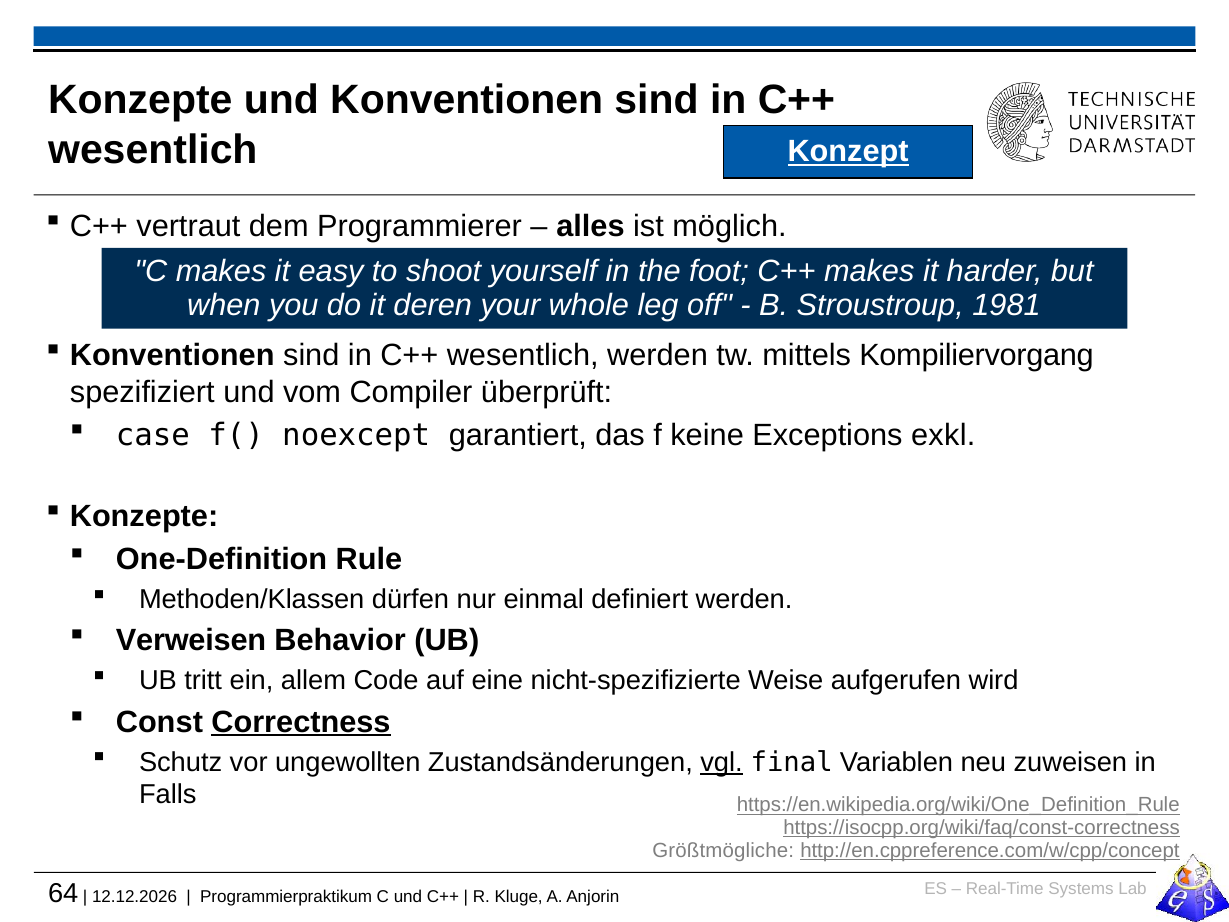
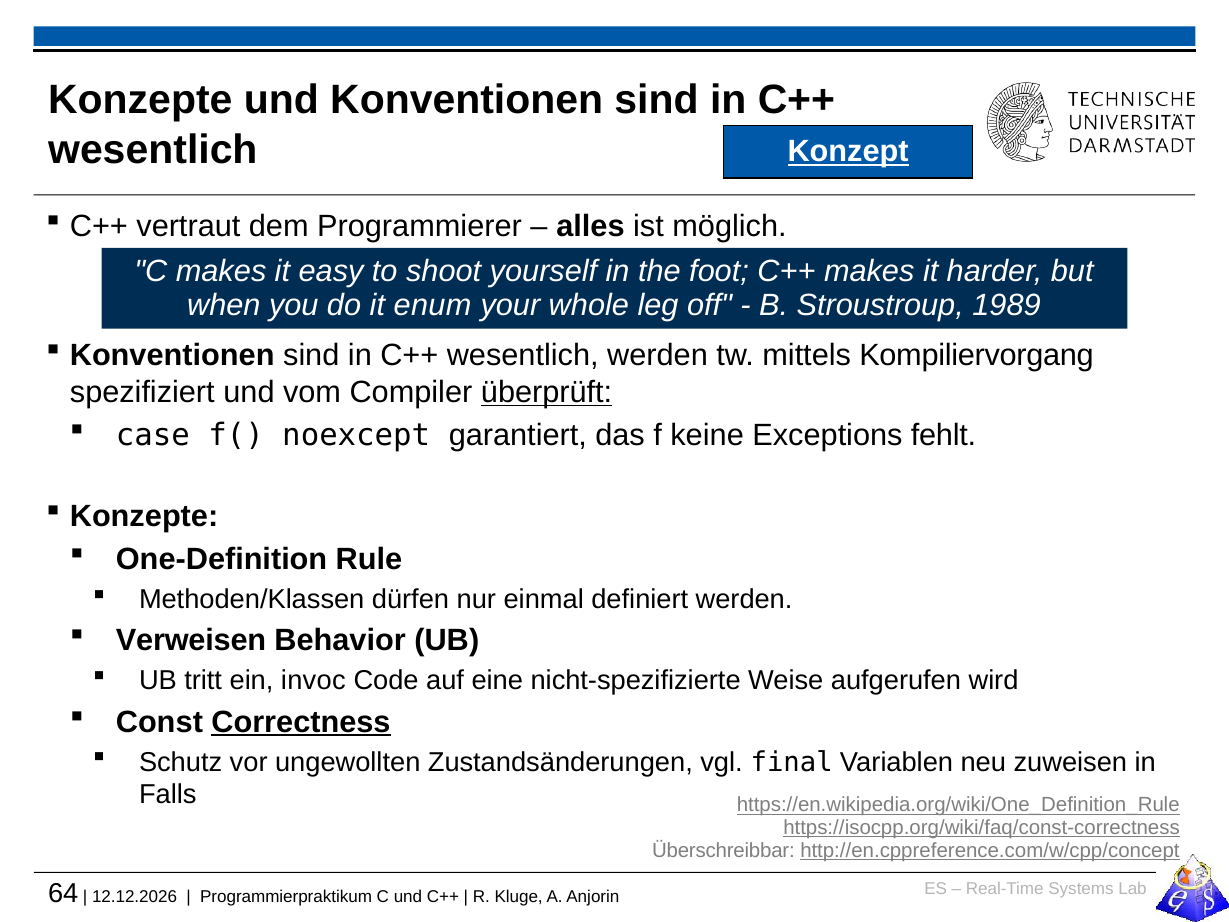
deren: deren -> enum
1981: 1981 -> 1989
überprüft underline: none -> present
exkl: exkl -> fehlt
allem: allem -> invoc
vgl underline: present -> none
Größtmögliche: Größtmögliche -> Überschreibbar
